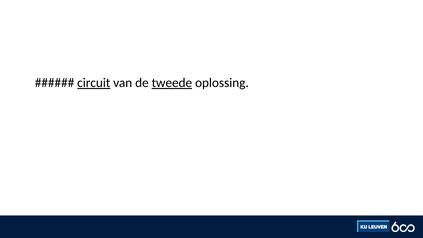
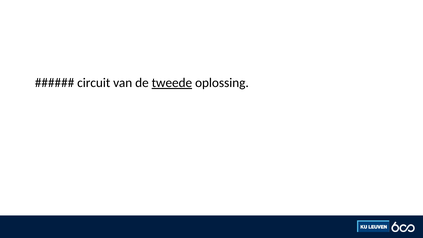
circuit underline: present -> none
